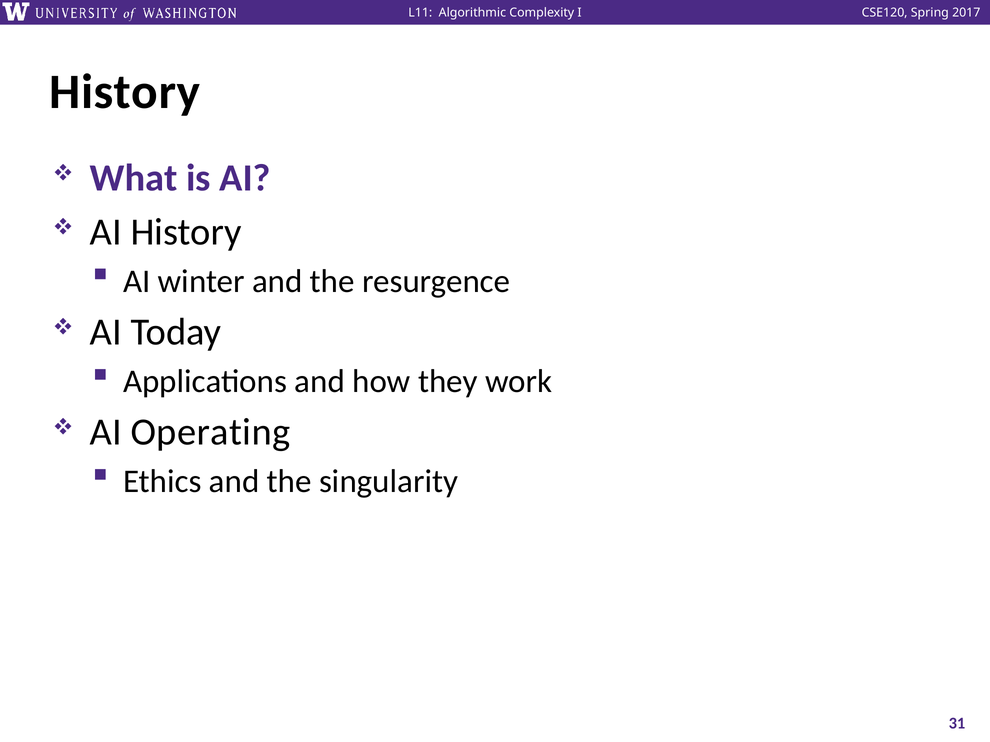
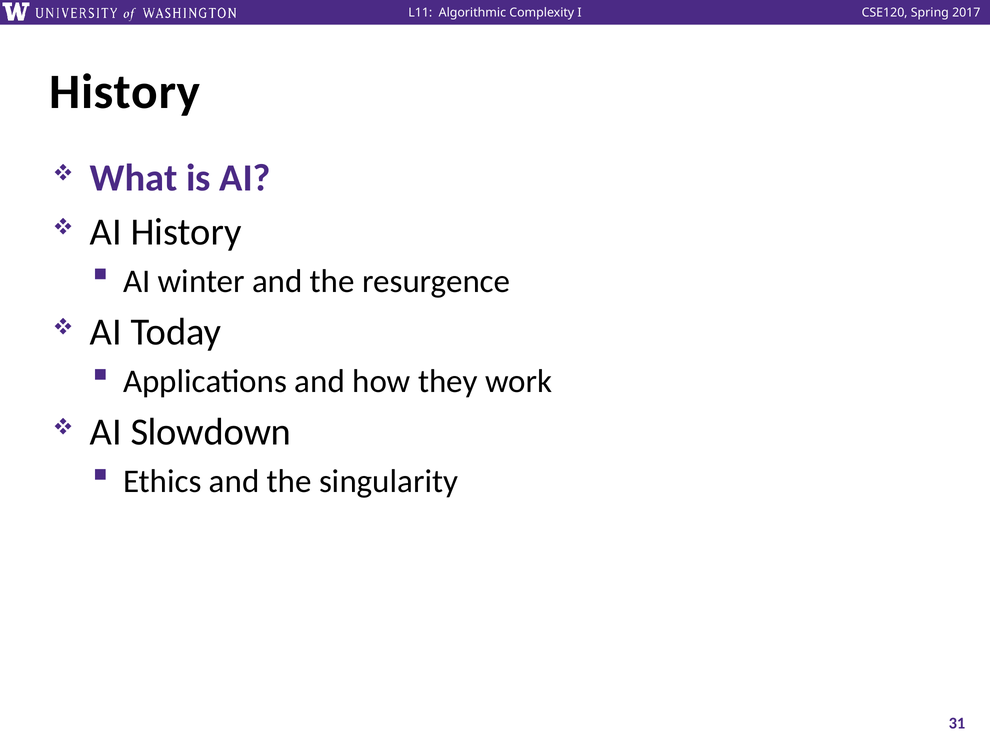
Operating: Operating -> Slowdown
